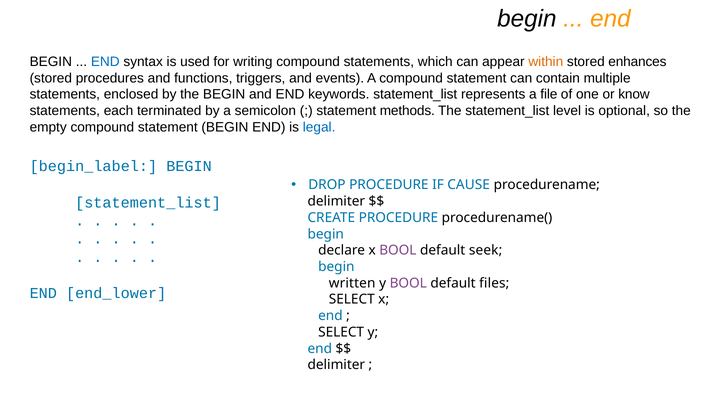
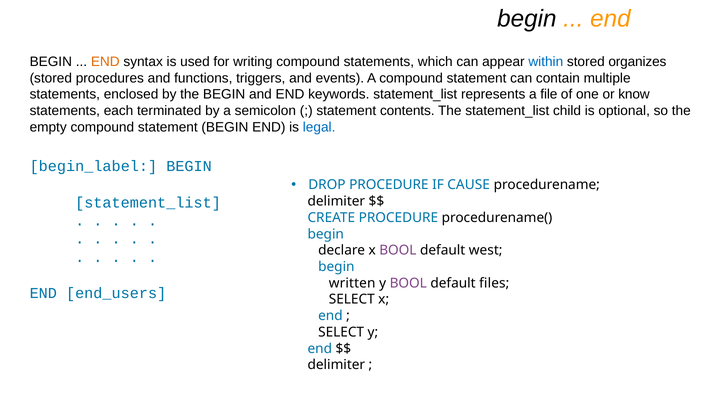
END at (105, 62) colour: blue -> orange
within colour: orange -> blue
enhances: enhances -> organizes
methods: methods -> contents
level: level -> child
seek: seek -> west
end_lower: end_lower -> end_users
